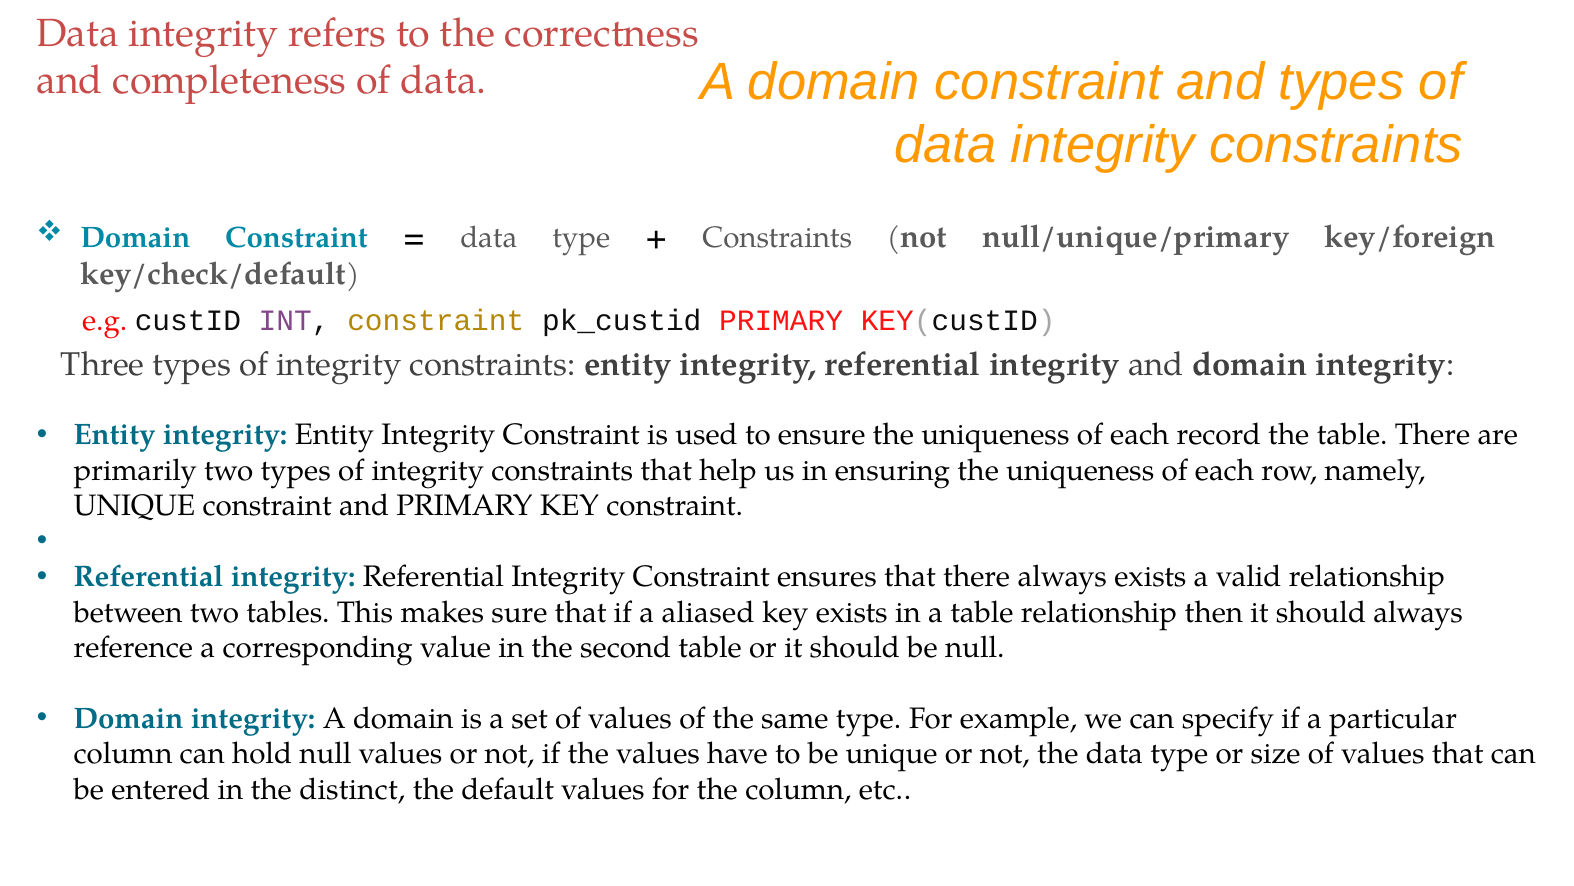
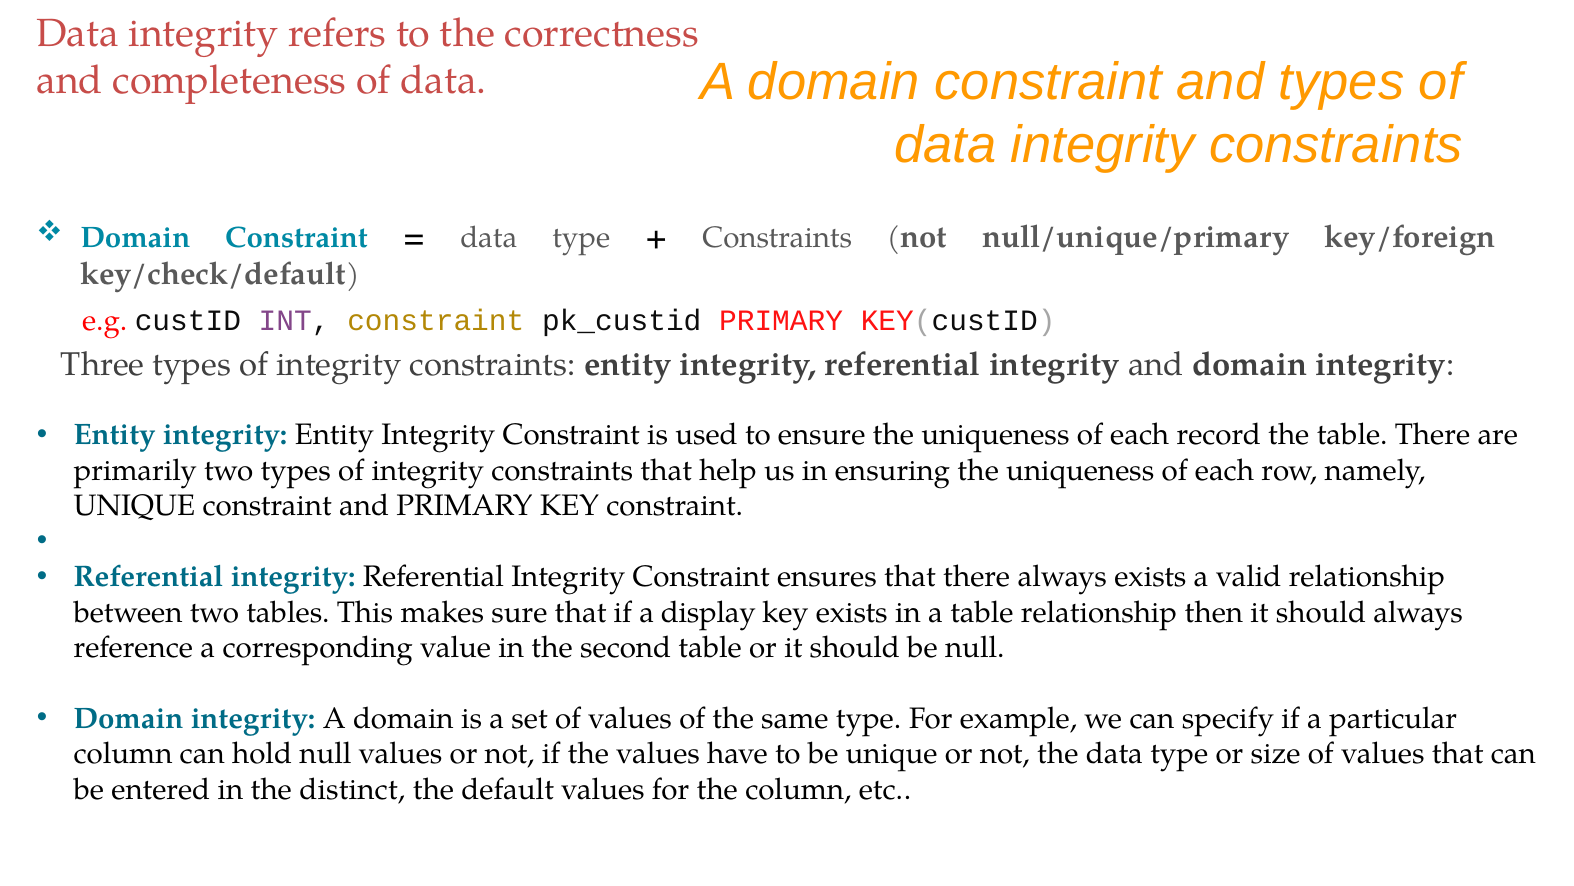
aliased: aliased -> display
